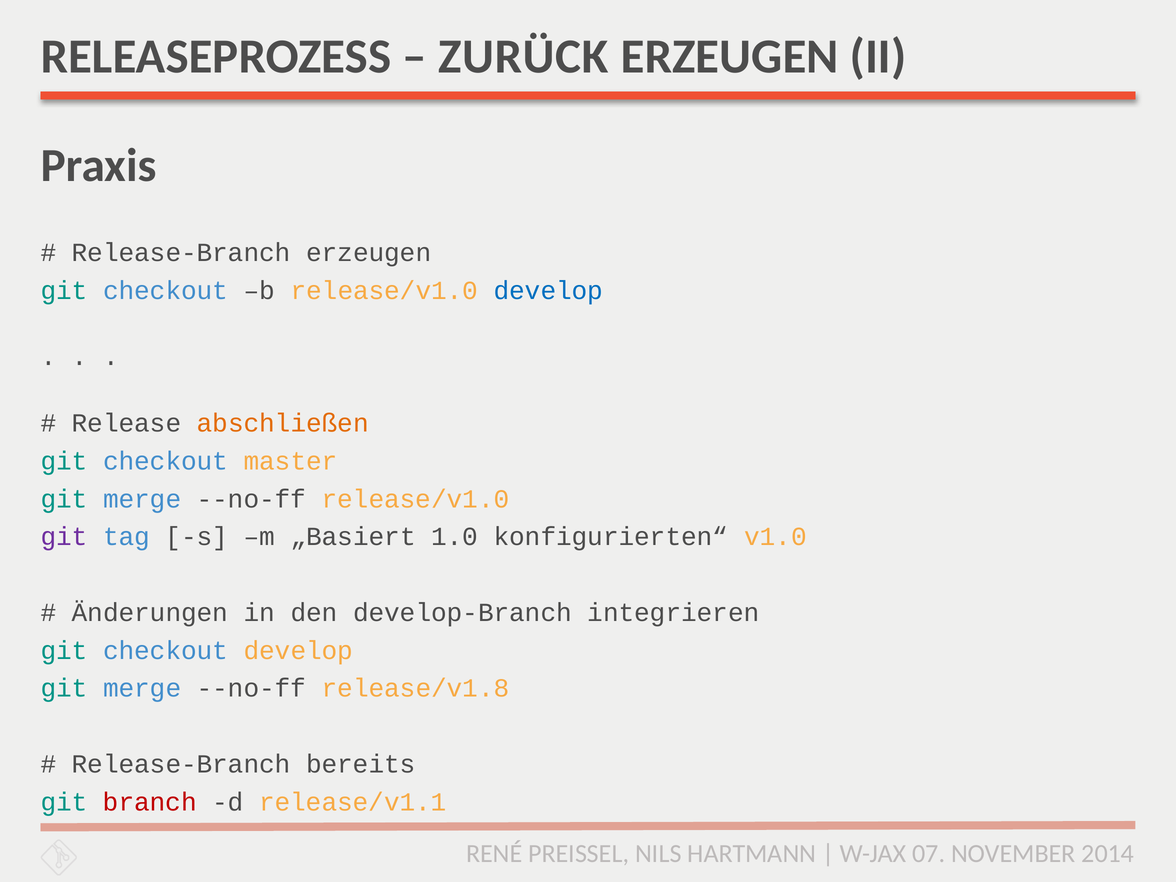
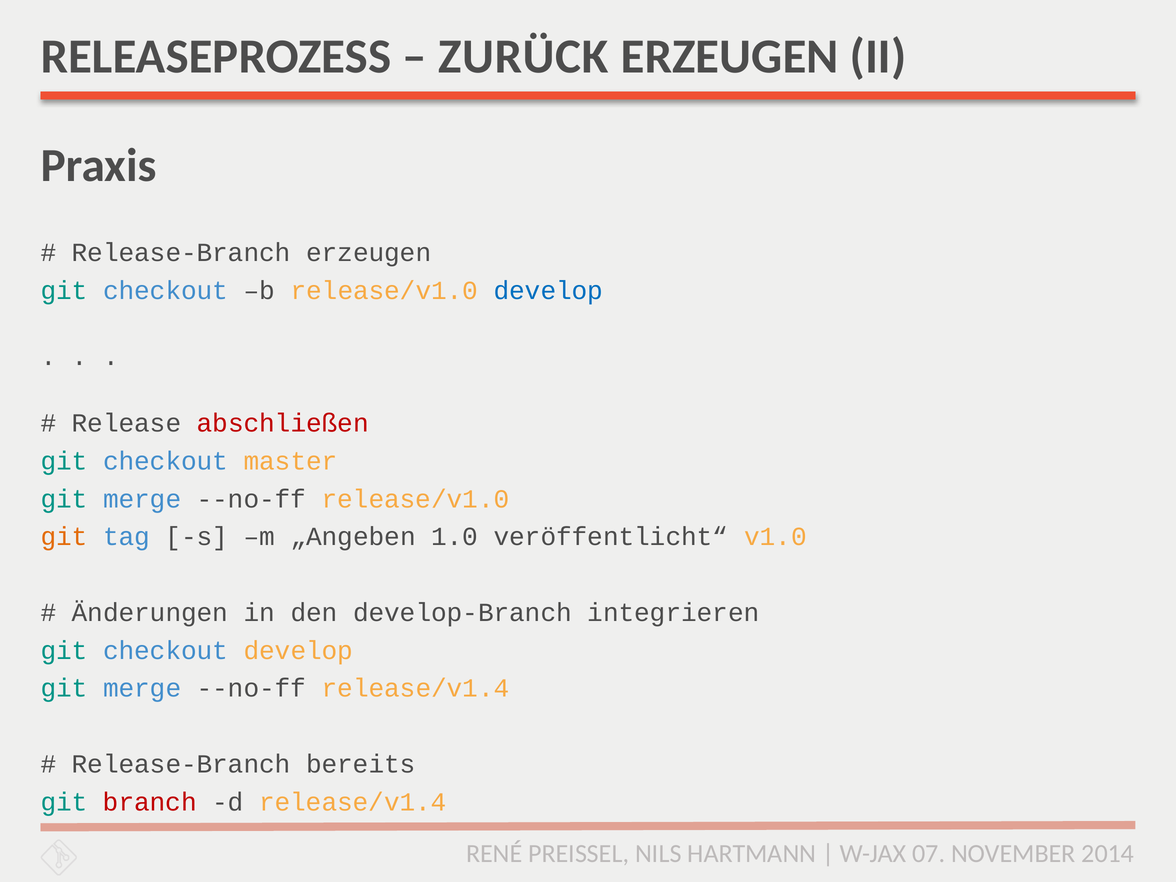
abschließen colour: orange -> red
git at (64, 537) colour: purple -> orange
„Basiert: „Basiert -> „Angeben
konfigurierten“: konfigurierten“ -> veröffentlicht“
--no-ff release/v1.8: release/v1.8 -> release/v1.4
d release/v1.1: release/v1.1 -> release/v1.4
